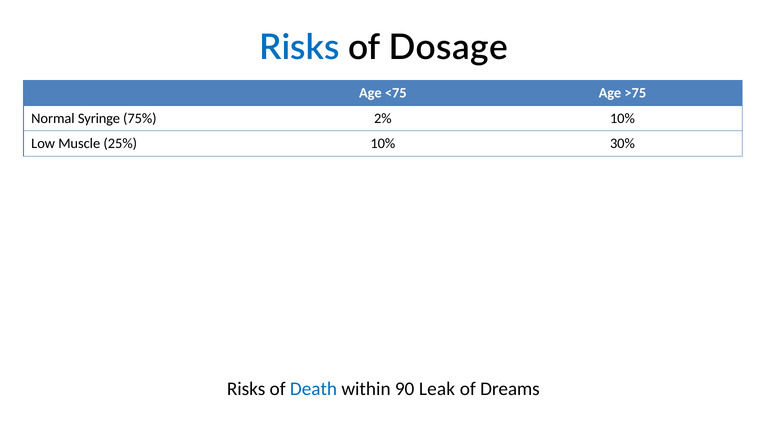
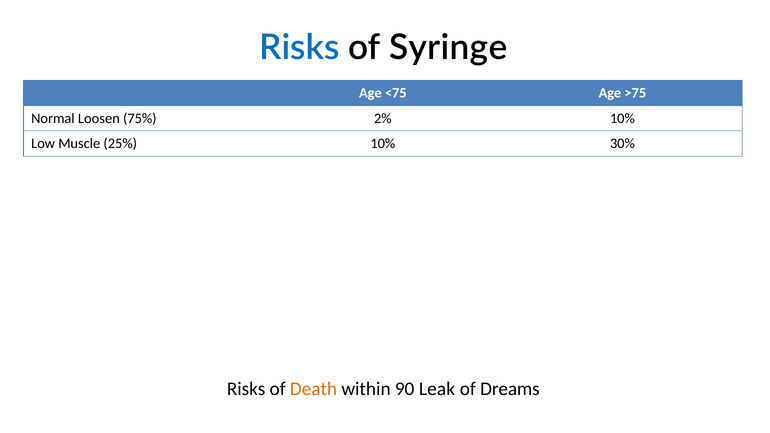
Dosage: Dosage -> Syringe
Syringe: Syringe -> Loosen
Death colour: blue -> orange
